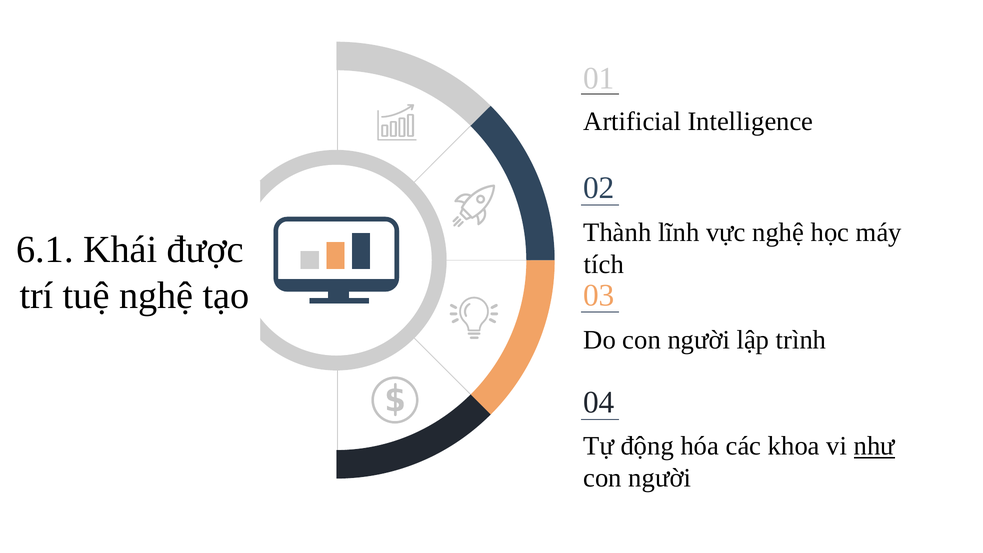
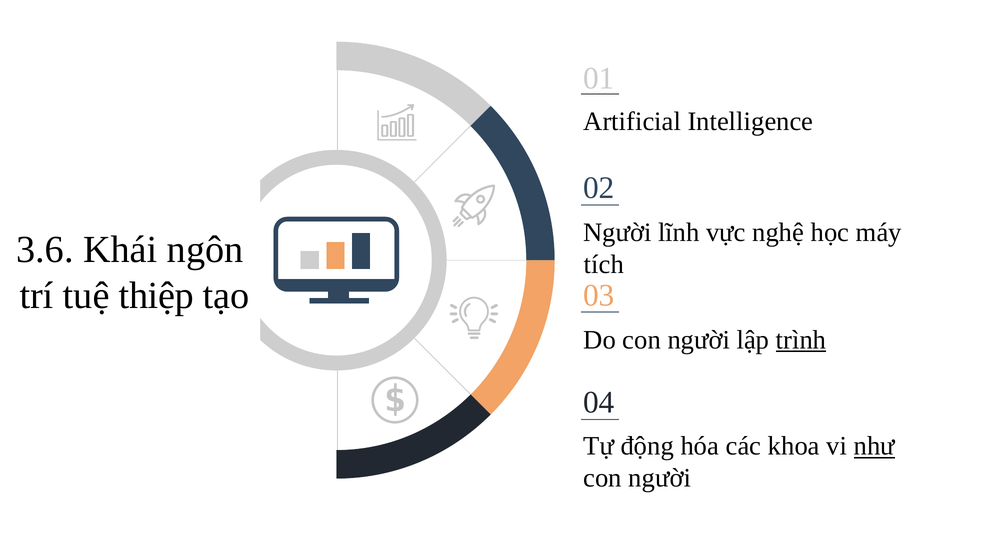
Thành at (617, 233): Thành -> Người
6.1: 6.1 -> 3.6
được: được -> ngôn
tuệ nghệ: nghệ -> thiệp
trình underline: none -> present
